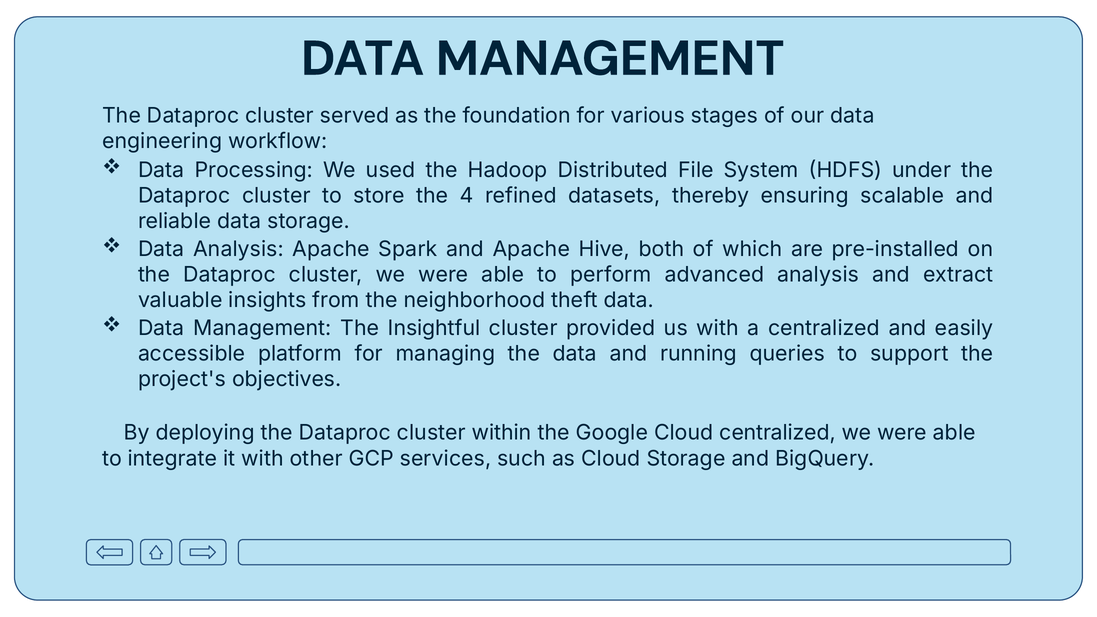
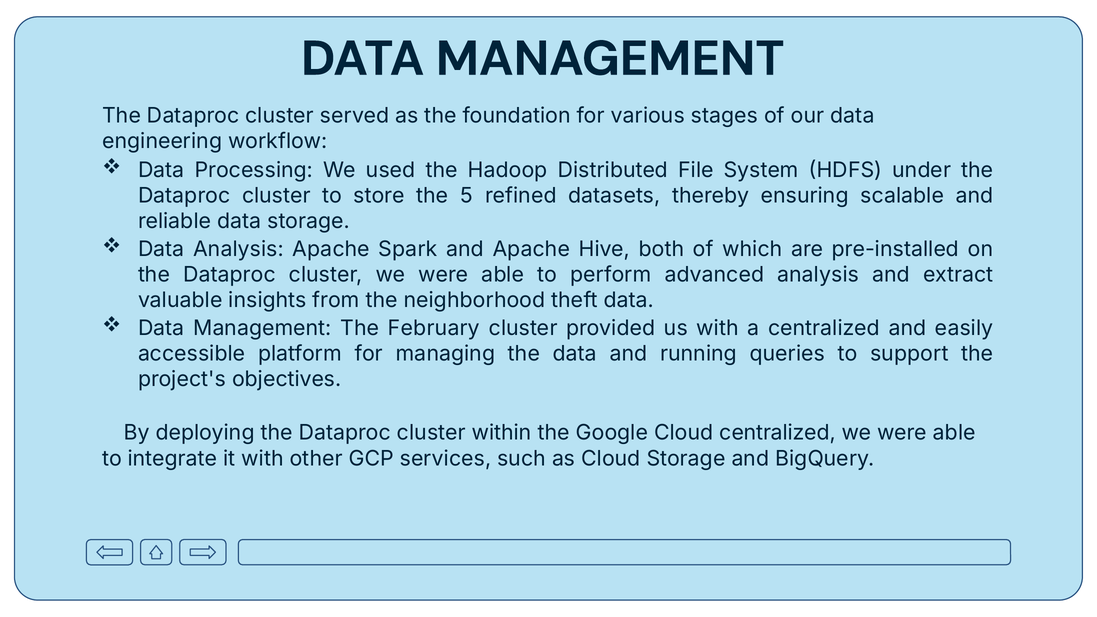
4: 4 -> 5
Insightful: Insightful -> February
